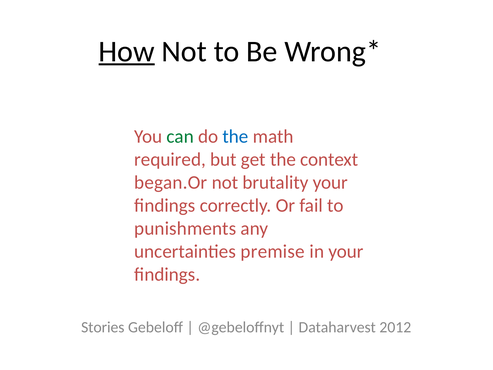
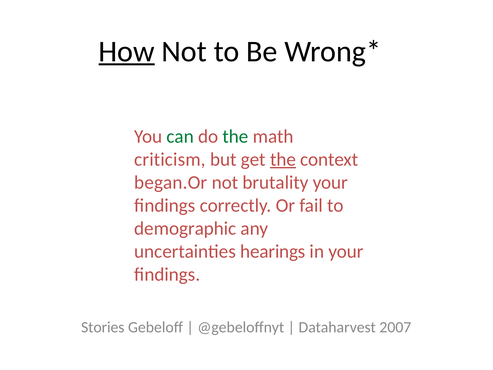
the at (236, 136) colour: blue -> green
required: required -> criticism
the at (283, 159) underline: none -> present
punishments: punishments -> demographic
premise: premise -> hearings
2012: 2012 -> 2007
